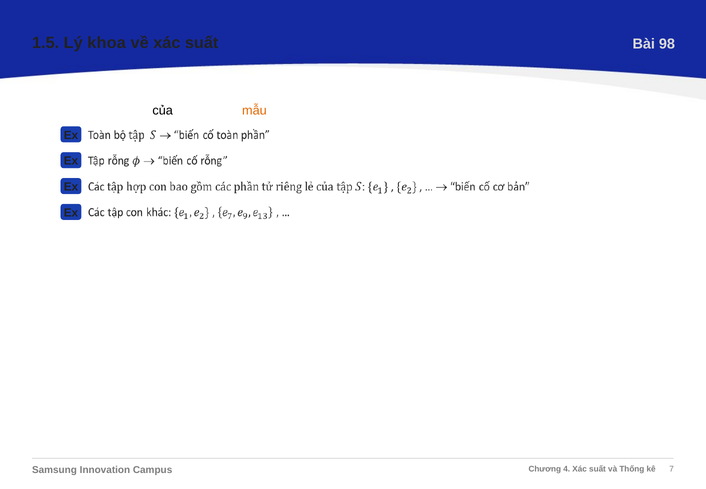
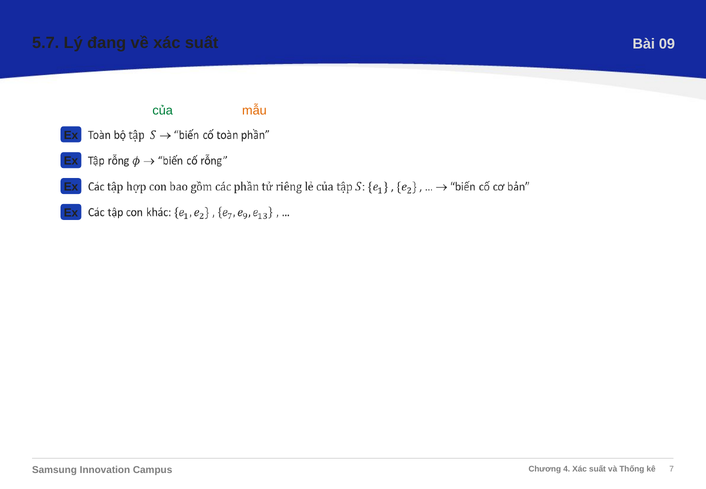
1.5: 1.5 -> 5.7
khoa: khoa -> đang
98: 98 -> 09
của colour: black -> green
